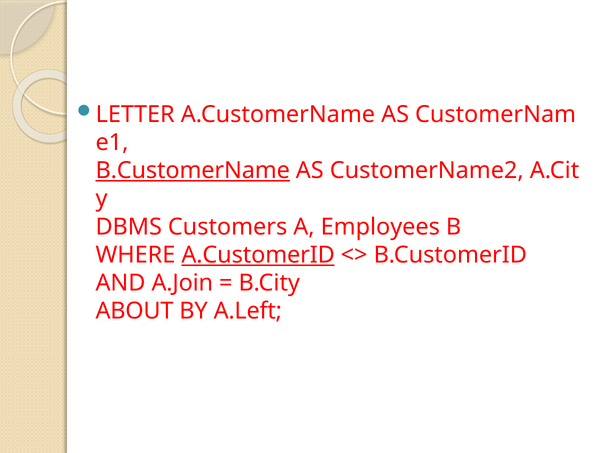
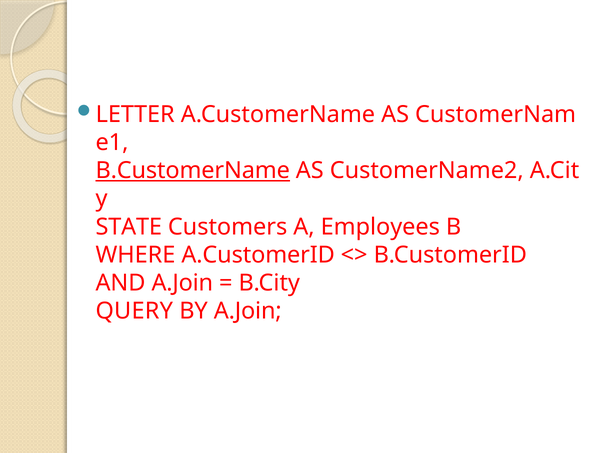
DBMS: DBMS -> STATE
A.CustomerID underline: present -> none
ABOUT: ABOUT -> QUERY
BY A.Left: A.Left -> A.Join
